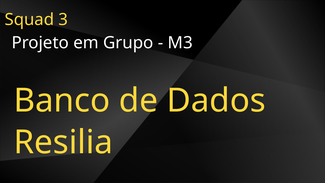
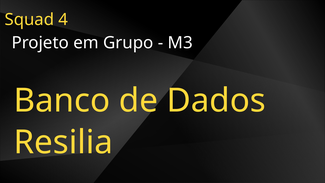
3: 3 -> 4
